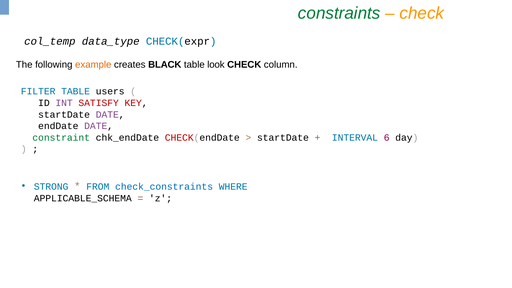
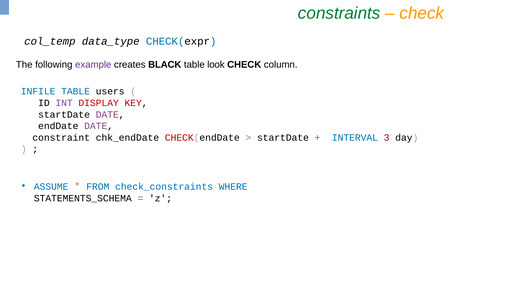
example colour: orange -> purple
FILTER: FILTER -> INFILE
SATISFY: SATISFY -> DISPLAY
constraint colour: green -> black
6: 6 -> 3
STRONG: STRONG -> ASSUME
APPLICABLE_SCHEMA: APPLICABLE_SCHEMA -> STATEMENTS_SCHEMA
